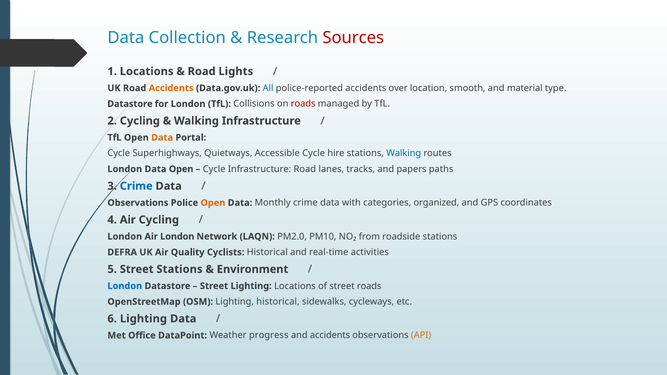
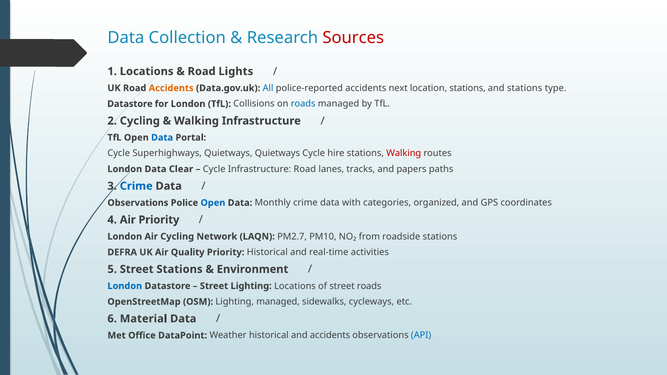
over: over -> next
location smooth: smooth -> stations
and material: material -> stations
roads at (303, 104) colour: red -> blue
Data at (162, 138) colour: orange -> blue
Quietways Accessible: Accessible -> Quietways
Walking at (404, 153) colour: blue -> red
Data Open: Open -> Clear
Open at (213, 203) colour: orange -> blue
Air Cycling: Cycling -> Priority
Air London: London -> Cycling
PM2.0: PM2.0 -> PM2.7
Quality Cyclists: Cyclists -> Priority
Lighting historical: historical -> managed
6 Lighting: Lighting -> Material
Weather progress: progress -> historical
API colour: orange -> blue
